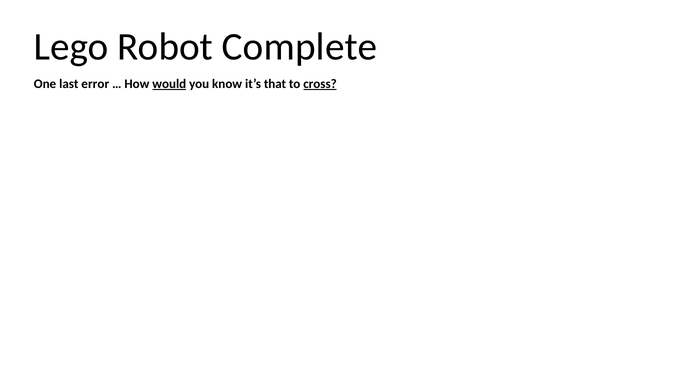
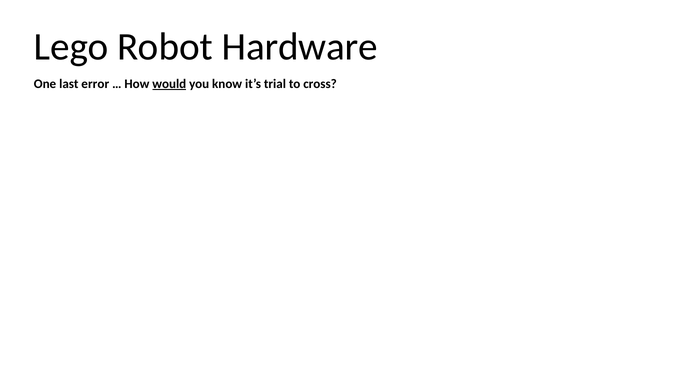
Complete: Complete -> Hardware
that: that -> trial
cross underline: present -> none
